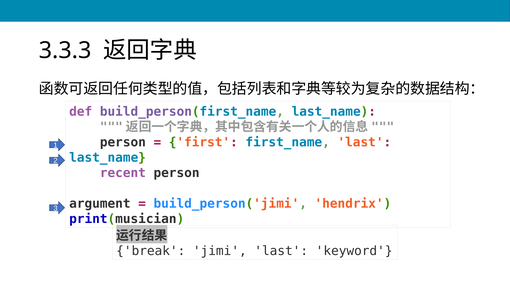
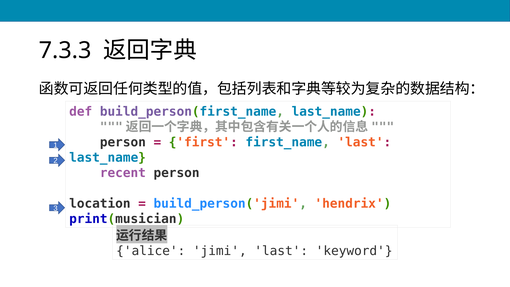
3.3.3: 3.3.3 -> 7.3.3
argument: argument -> location
break: break -> alice
